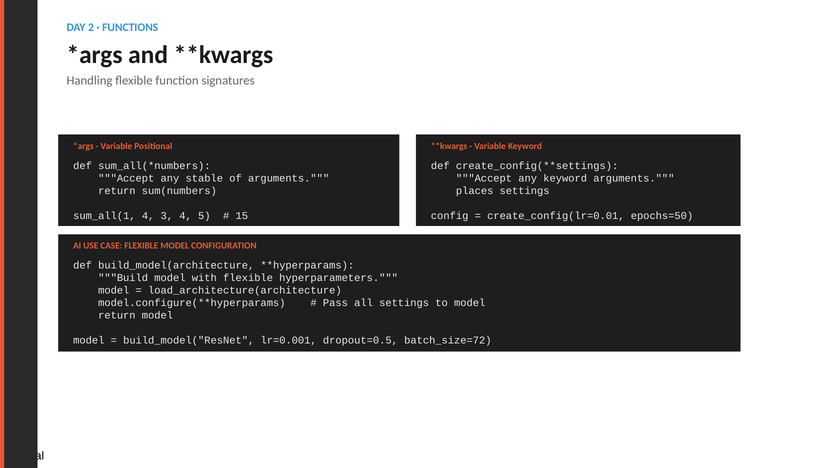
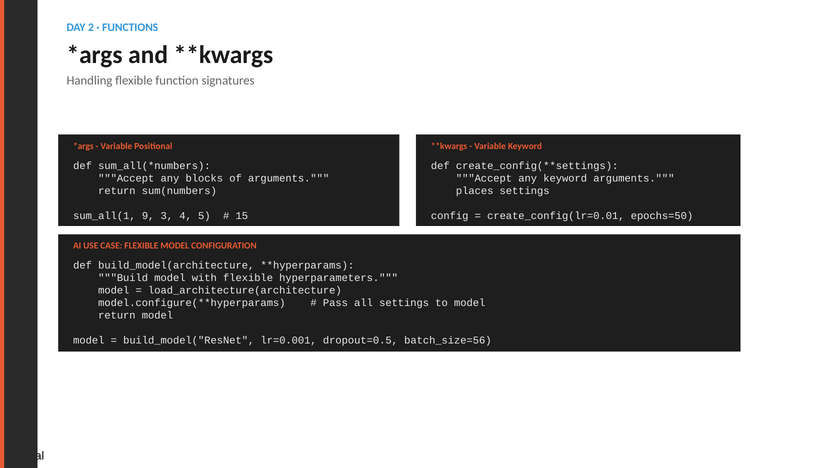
stable: stable -> blocks
sum_all(1 4: 4 -> 9
batch_size=72: batch_size=72 -> batch_size=56
